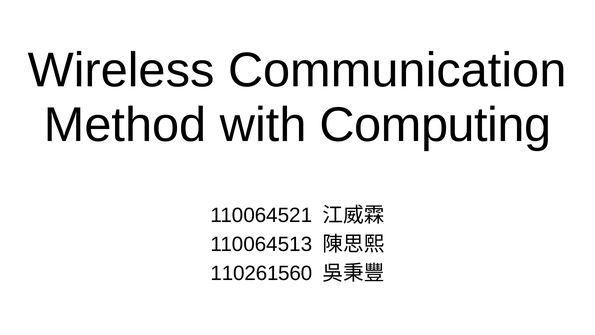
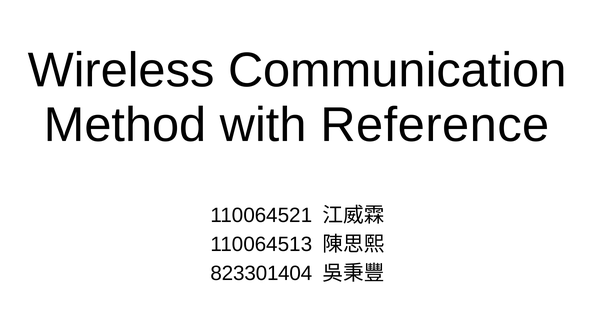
Computing: Computing -> Reference
110261560: 110261560 -> 823301404
